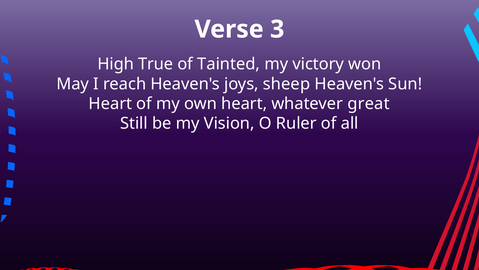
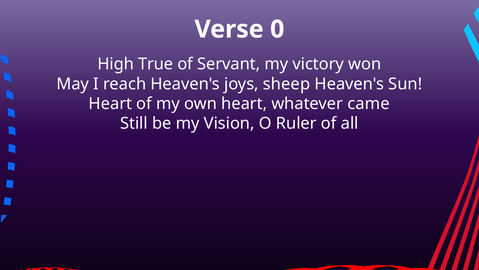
3: 3 -> 0
Tainted: Tainted -> Servant
great: great -> came
